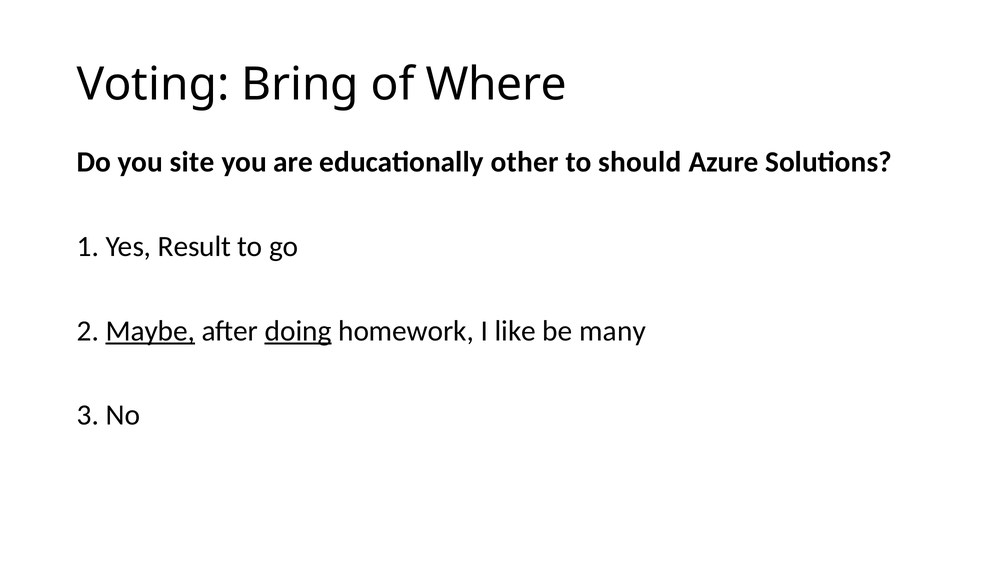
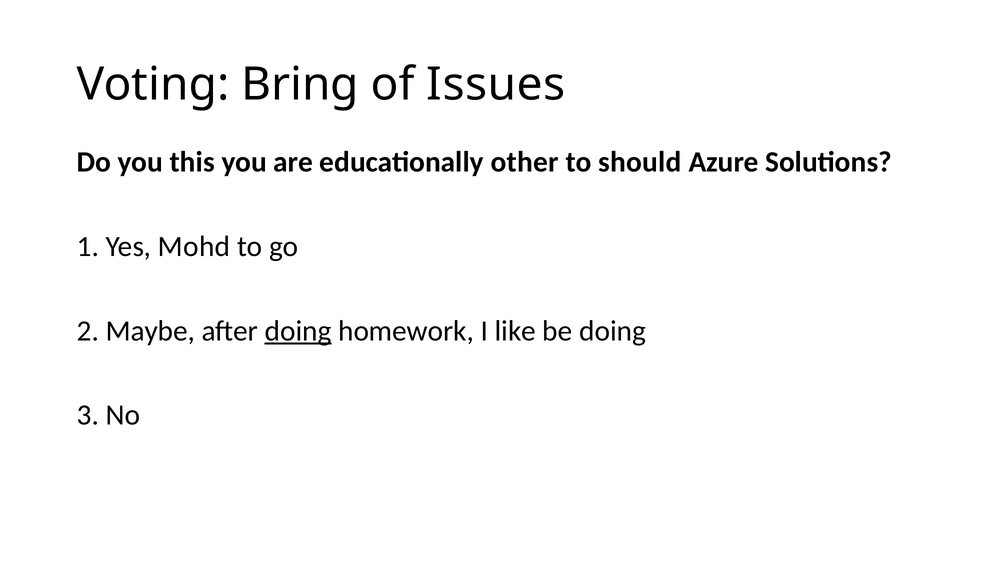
Where: Where -> Issues
site: site -> this
Result: Result -> Mohd
Maybe underline: present -> none
be many: many -> doing
